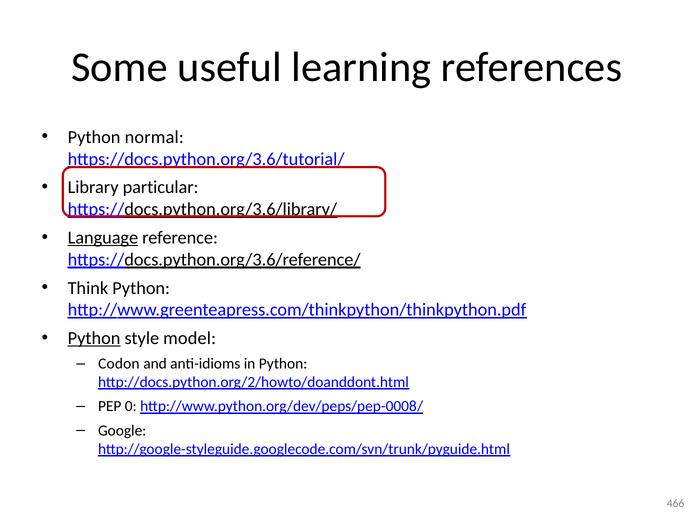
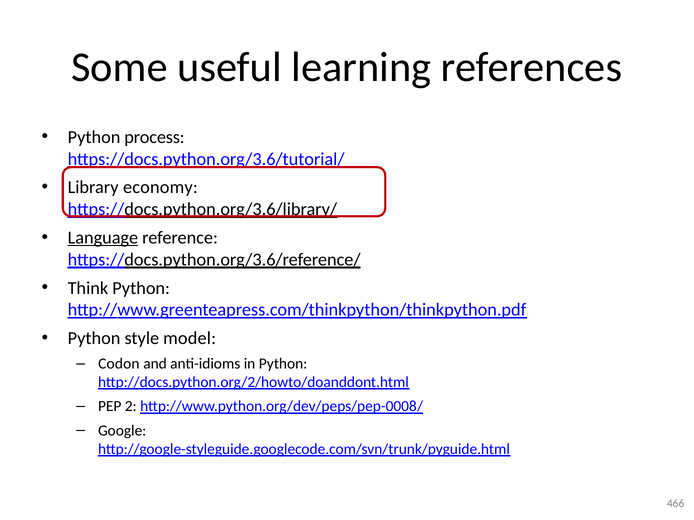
normal: normal -> process
particular: particular -> economy
Python at (94, 339) underline: present -> none
0: 0 -> 2
